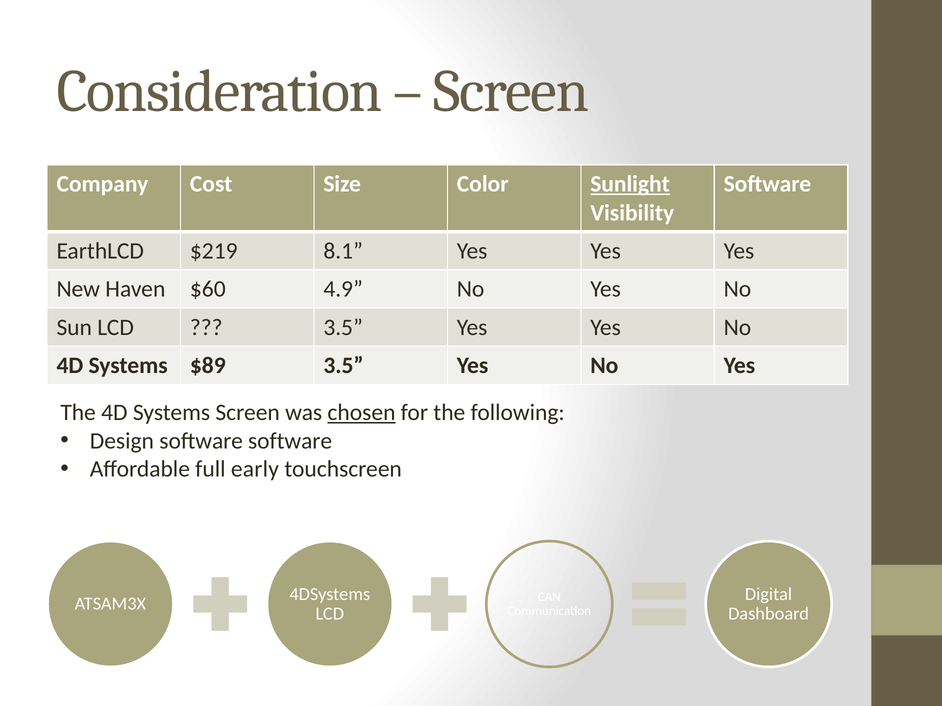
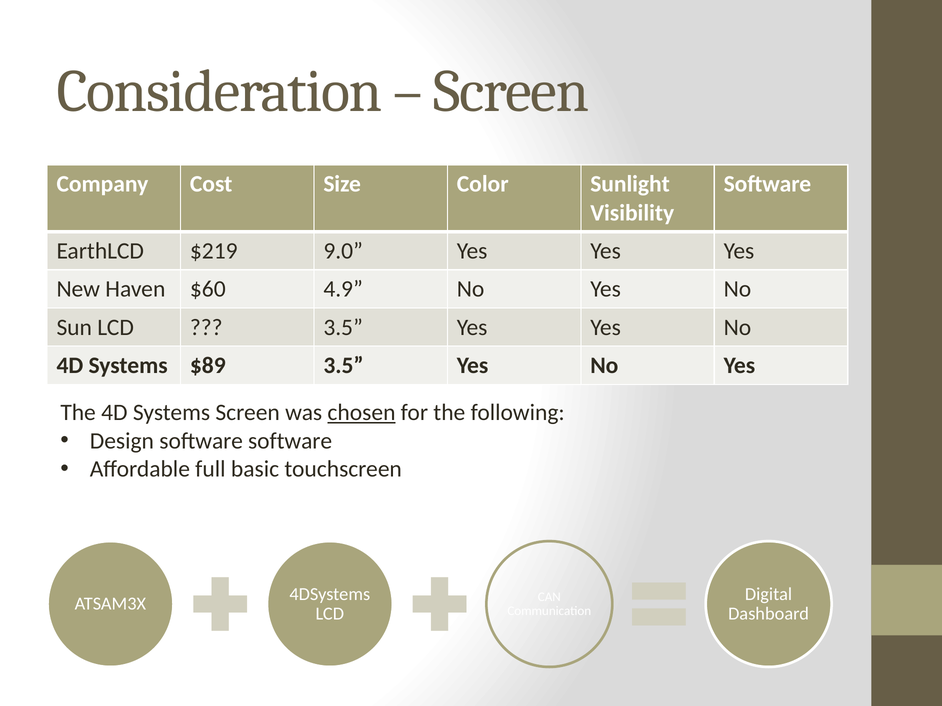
Sunlight underline: present -> none
8.1: 8.1 -> 9.0
early: early -> basic
